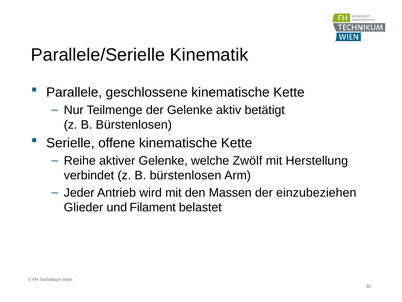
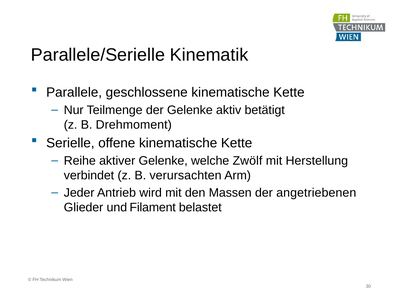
Bürstenlosen at (134, 125): Bürstenlosen -> Drehmoment
verbindet z B bürstenlosen: bürstenlosen -> verursachten
einzubeziehen: einzubeziehen -> angetriebenen
